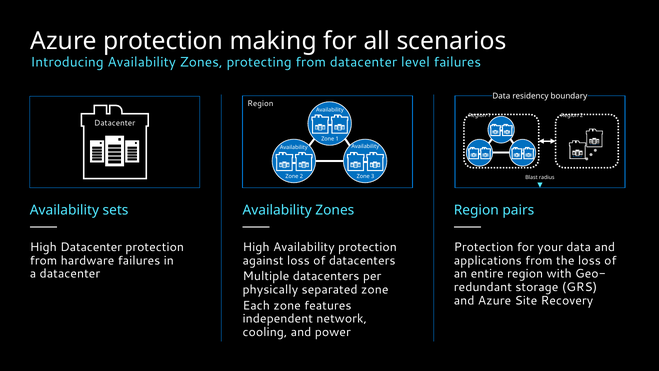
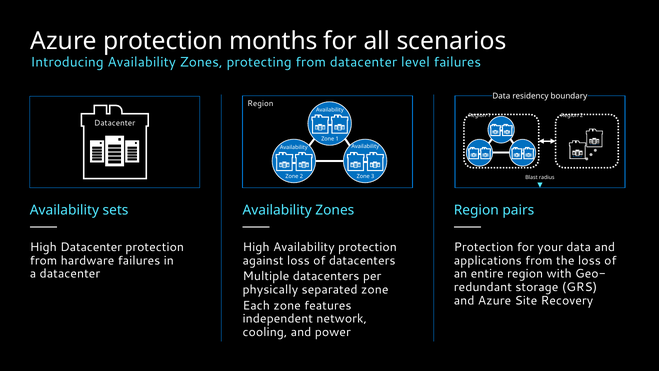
making: making -> months
